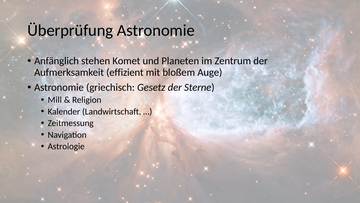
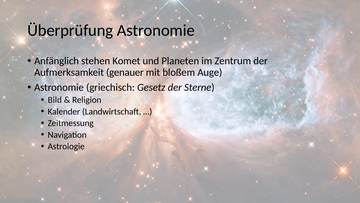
effizient: effizient -> genauer
Mill: Mill -> Bild
